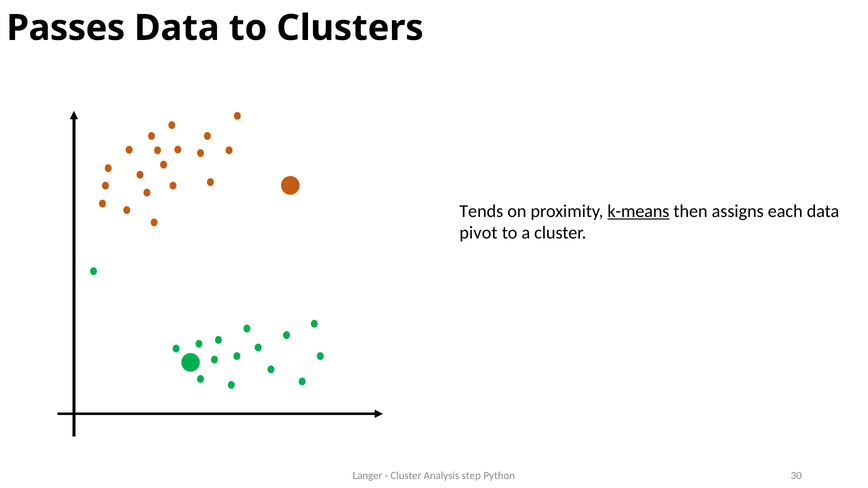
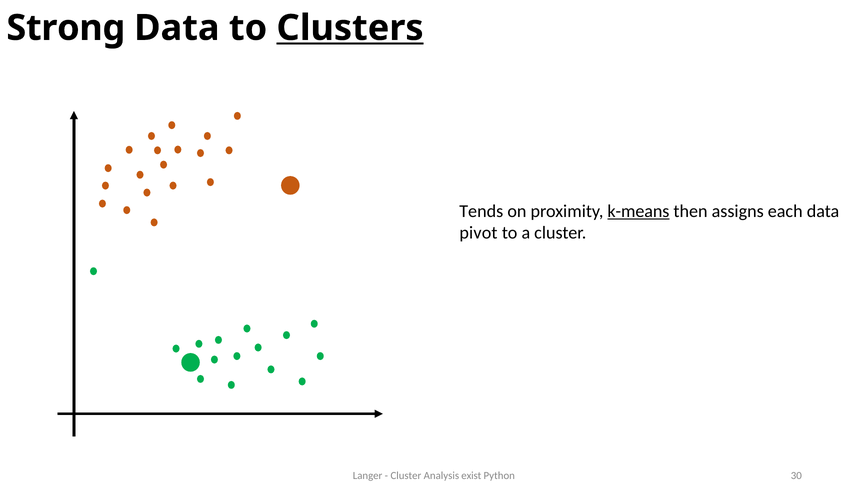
Passes: Passes -> Strong
Clusters underline: none -> present
step: step -> exist
